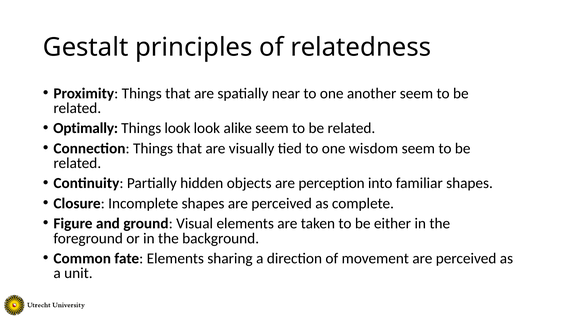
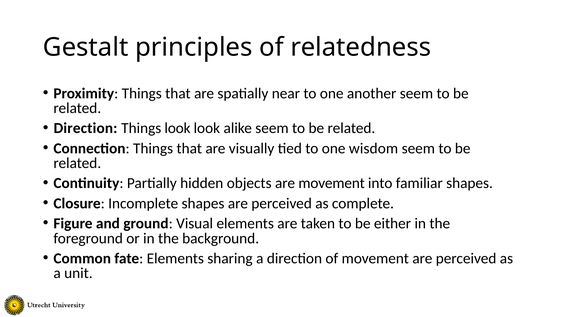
Optimally at (86, 128): Optimally -> Direction
are perception: perception -> movement
